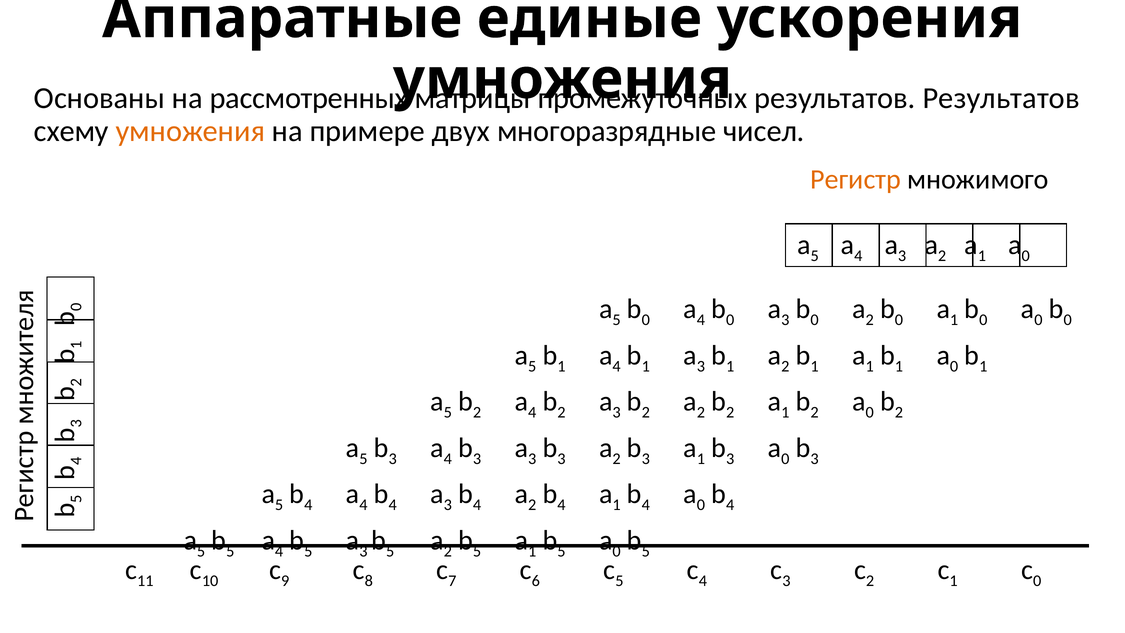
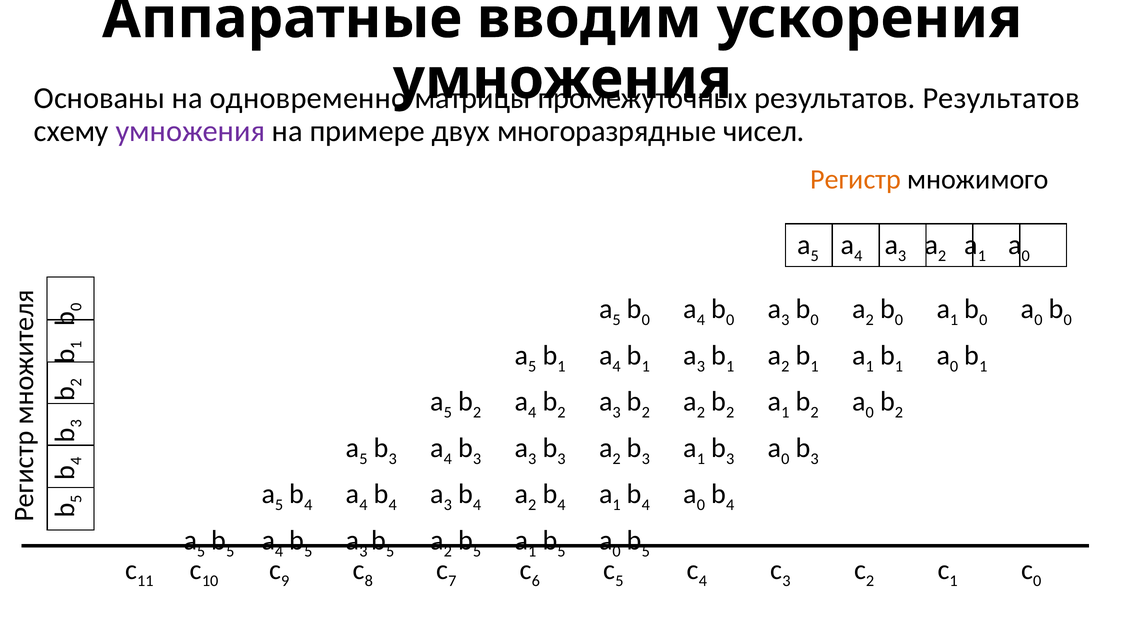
единые: единые -> вводим
рассмотренных: рассмотренных -> одновременно
умножения at (190, 131) colour: orange -> purple
